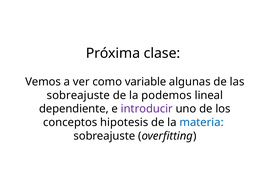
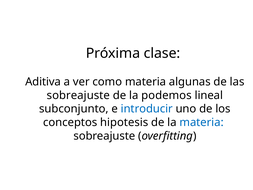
Vemos: Vemos -> Aditiva
como variable: variable -> materia
dependiente: dependiente -> subconjunto
introducir colour: purple -> blue
